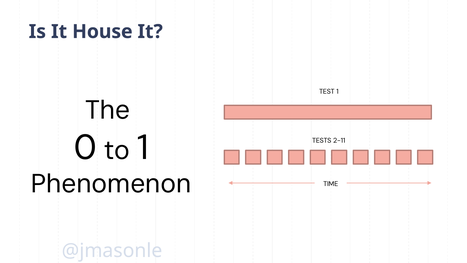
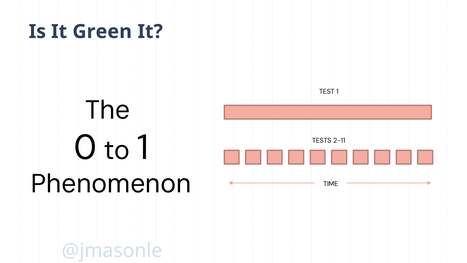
House: House -> Green
